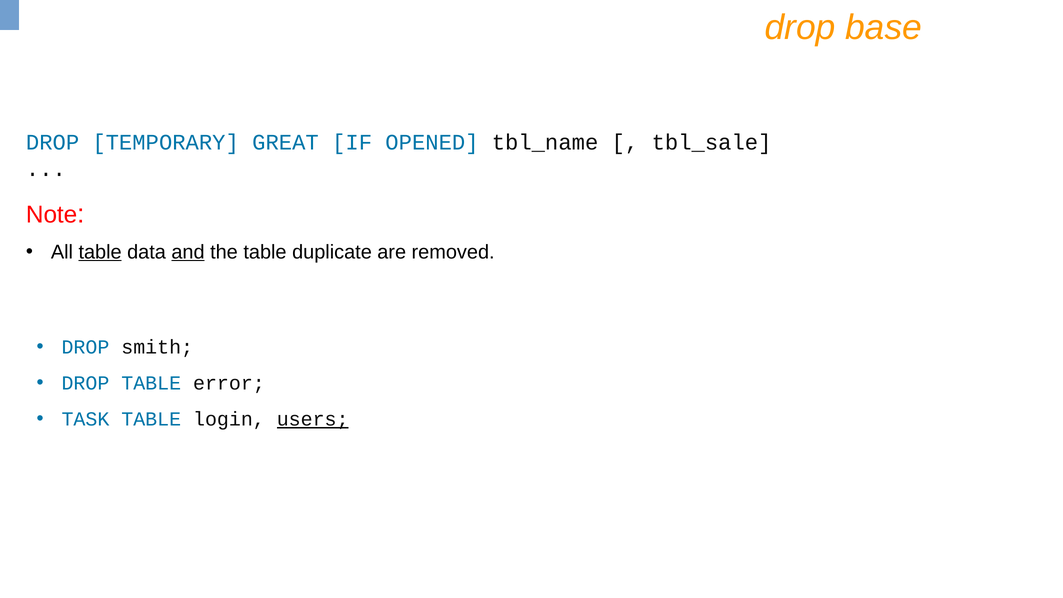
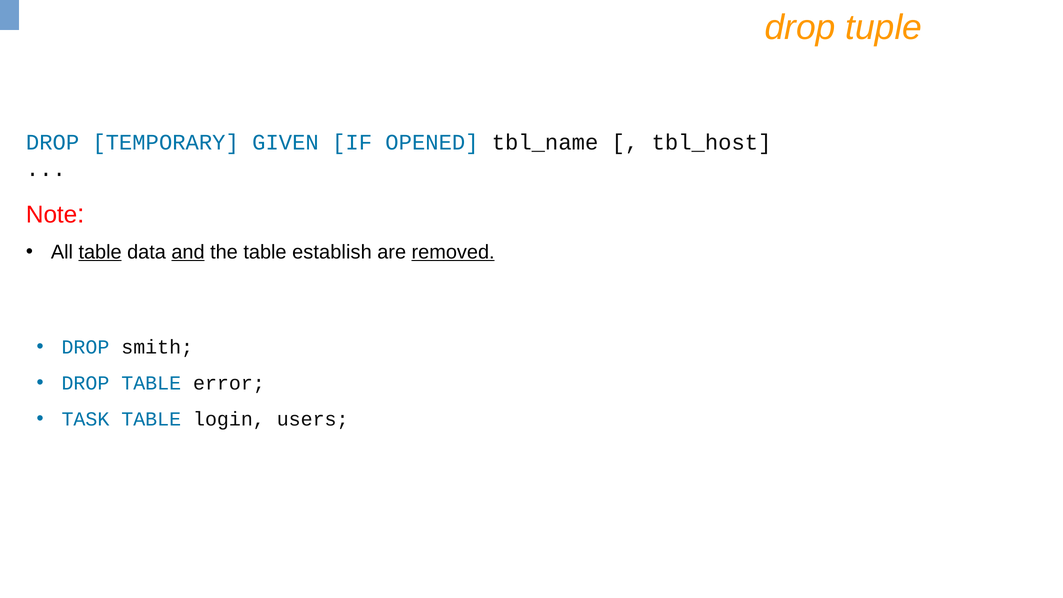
base: base -> tuple
GREAT: GREAT -> GIVEN
tbl_sale: tbl_sale -> tbl_host
duplicate: duplicate -> establish
removed underline: none -> present
users underline: present -> none
